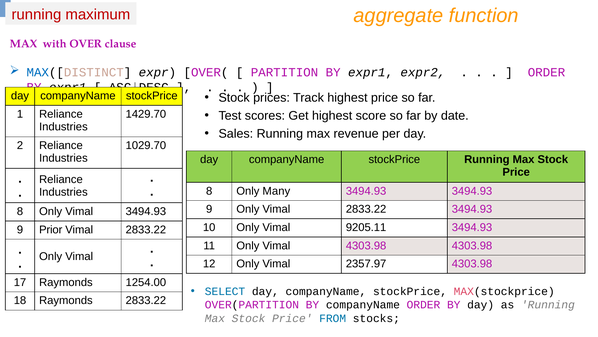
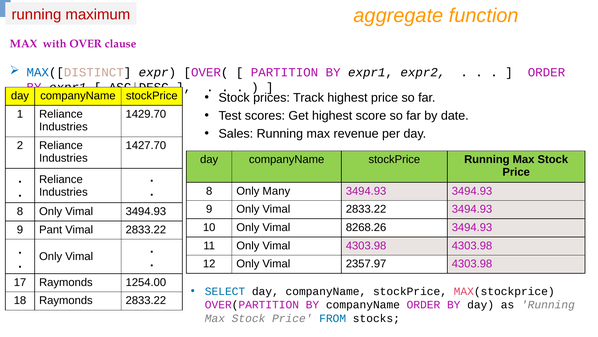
1029.70: 1029.70 -> 1427.70
9205.11: 9205.11 -> 8268.26
Prior: Prior -> Pant
